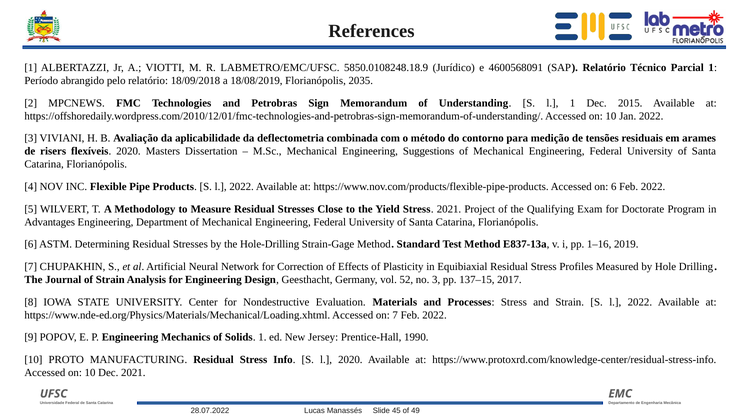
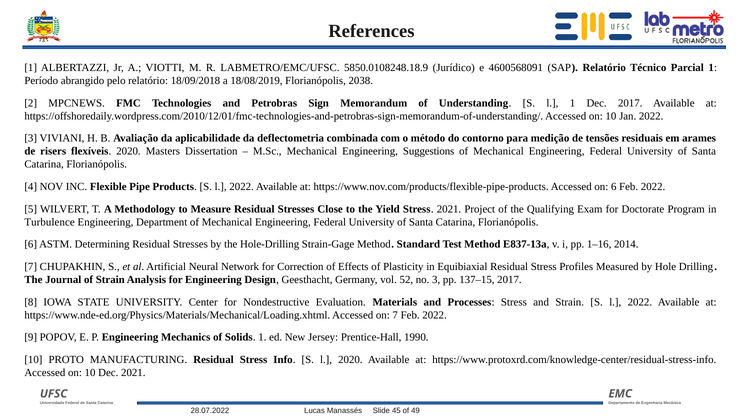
2035: 2035 -> 2038
Dec 2015: 2015 -> 2017
Advantages: Advantages -> Turbulence
2019: 2019 -> 2014
